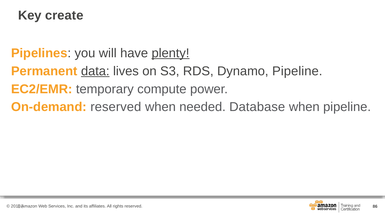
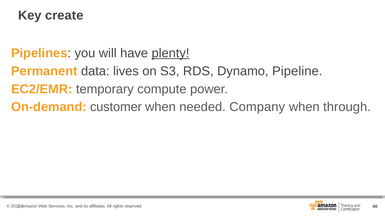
data underline: present -> none
On-demand reserved: reserved -> customer
Database: Database -> Company
when pipeline: pipeline -> through
